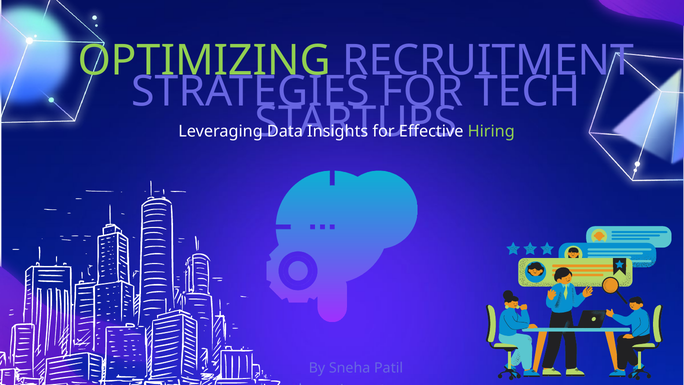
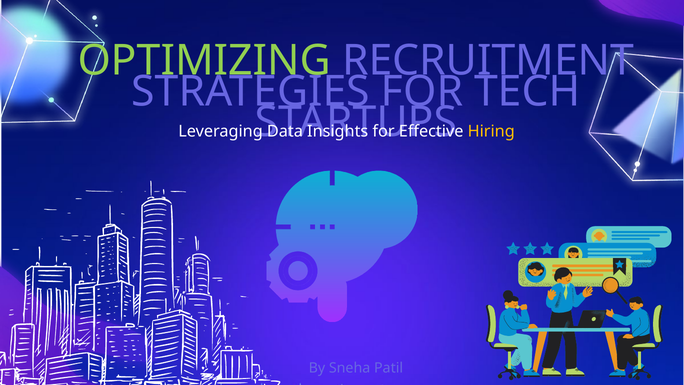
Hiring colour: light green -> yellow
